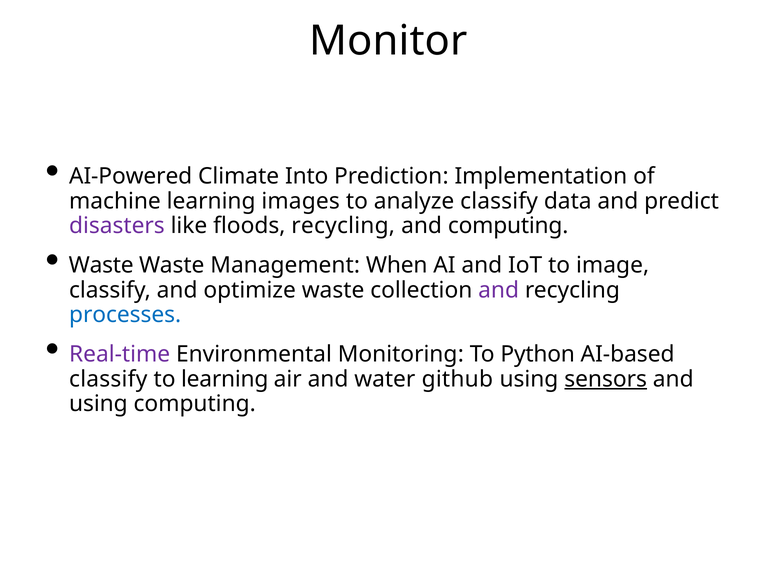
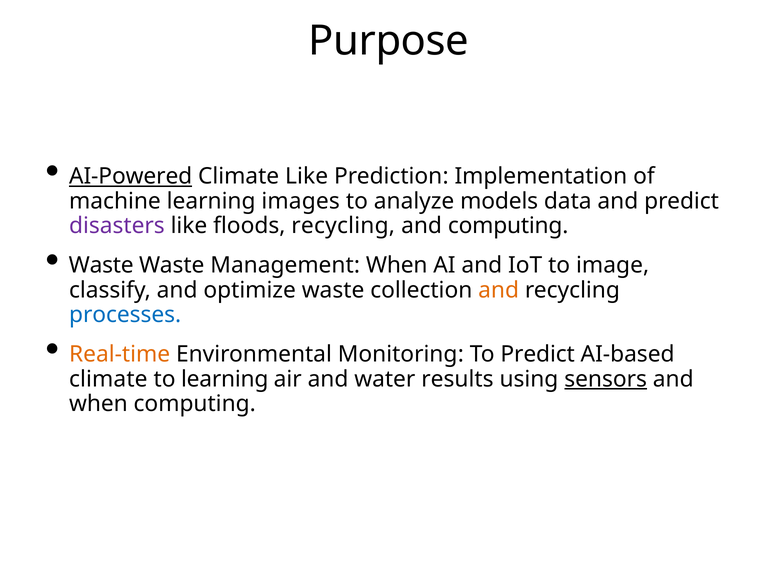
Monitor: Monitor -> Purpose
AI-Powered underline: none -> present
Climate Into: Into -> Like
analyze classify: classify -> models
and at (499, 290) colour: purple -> orange
Real-time colour: purple -> orange
To Python: Python -> Predict
classify at (108, 379): classify -> climate
github: github -> results
using at (98, 403): using -> when
